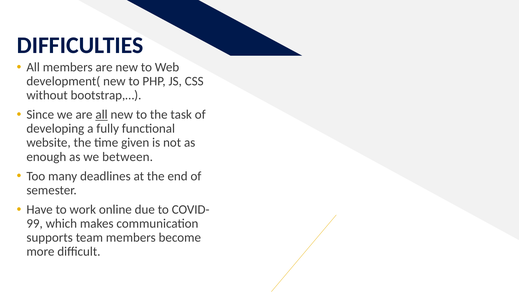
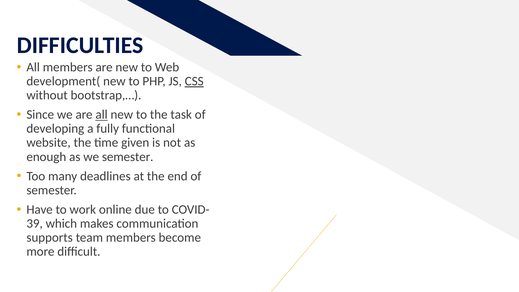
CSS underline: none -> present
we between: between -> semester
99: 99 -> 39
